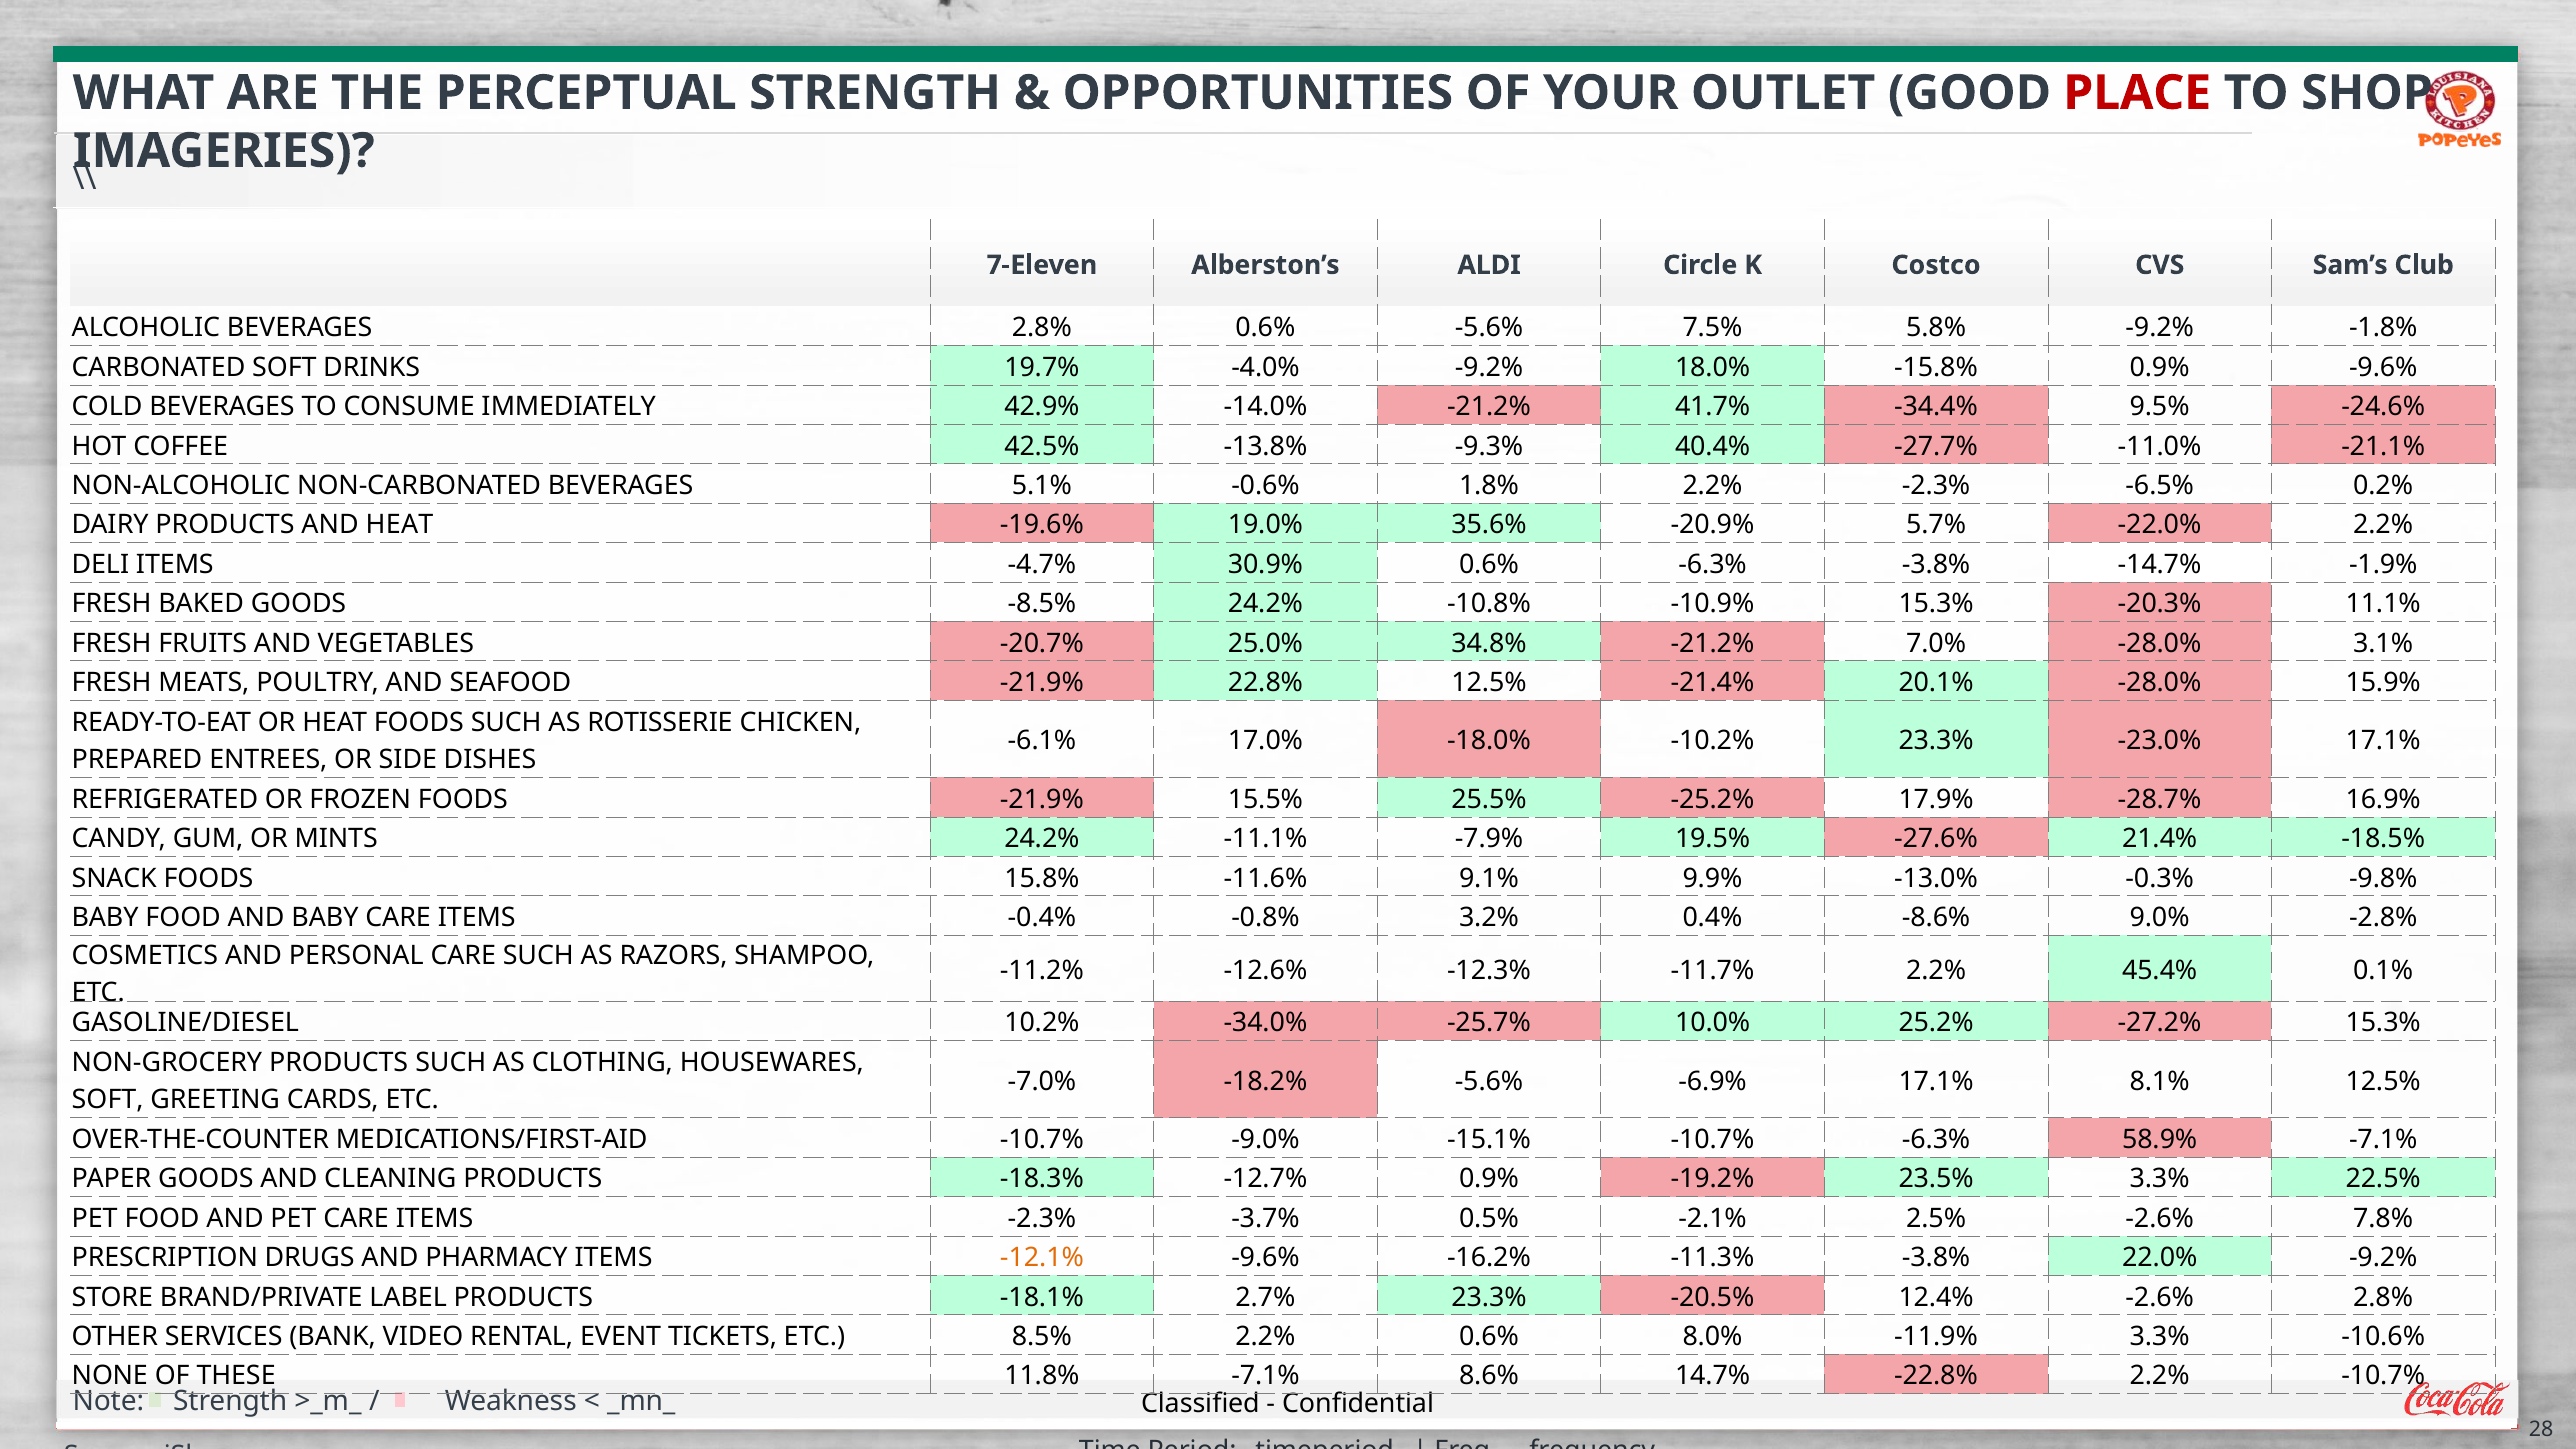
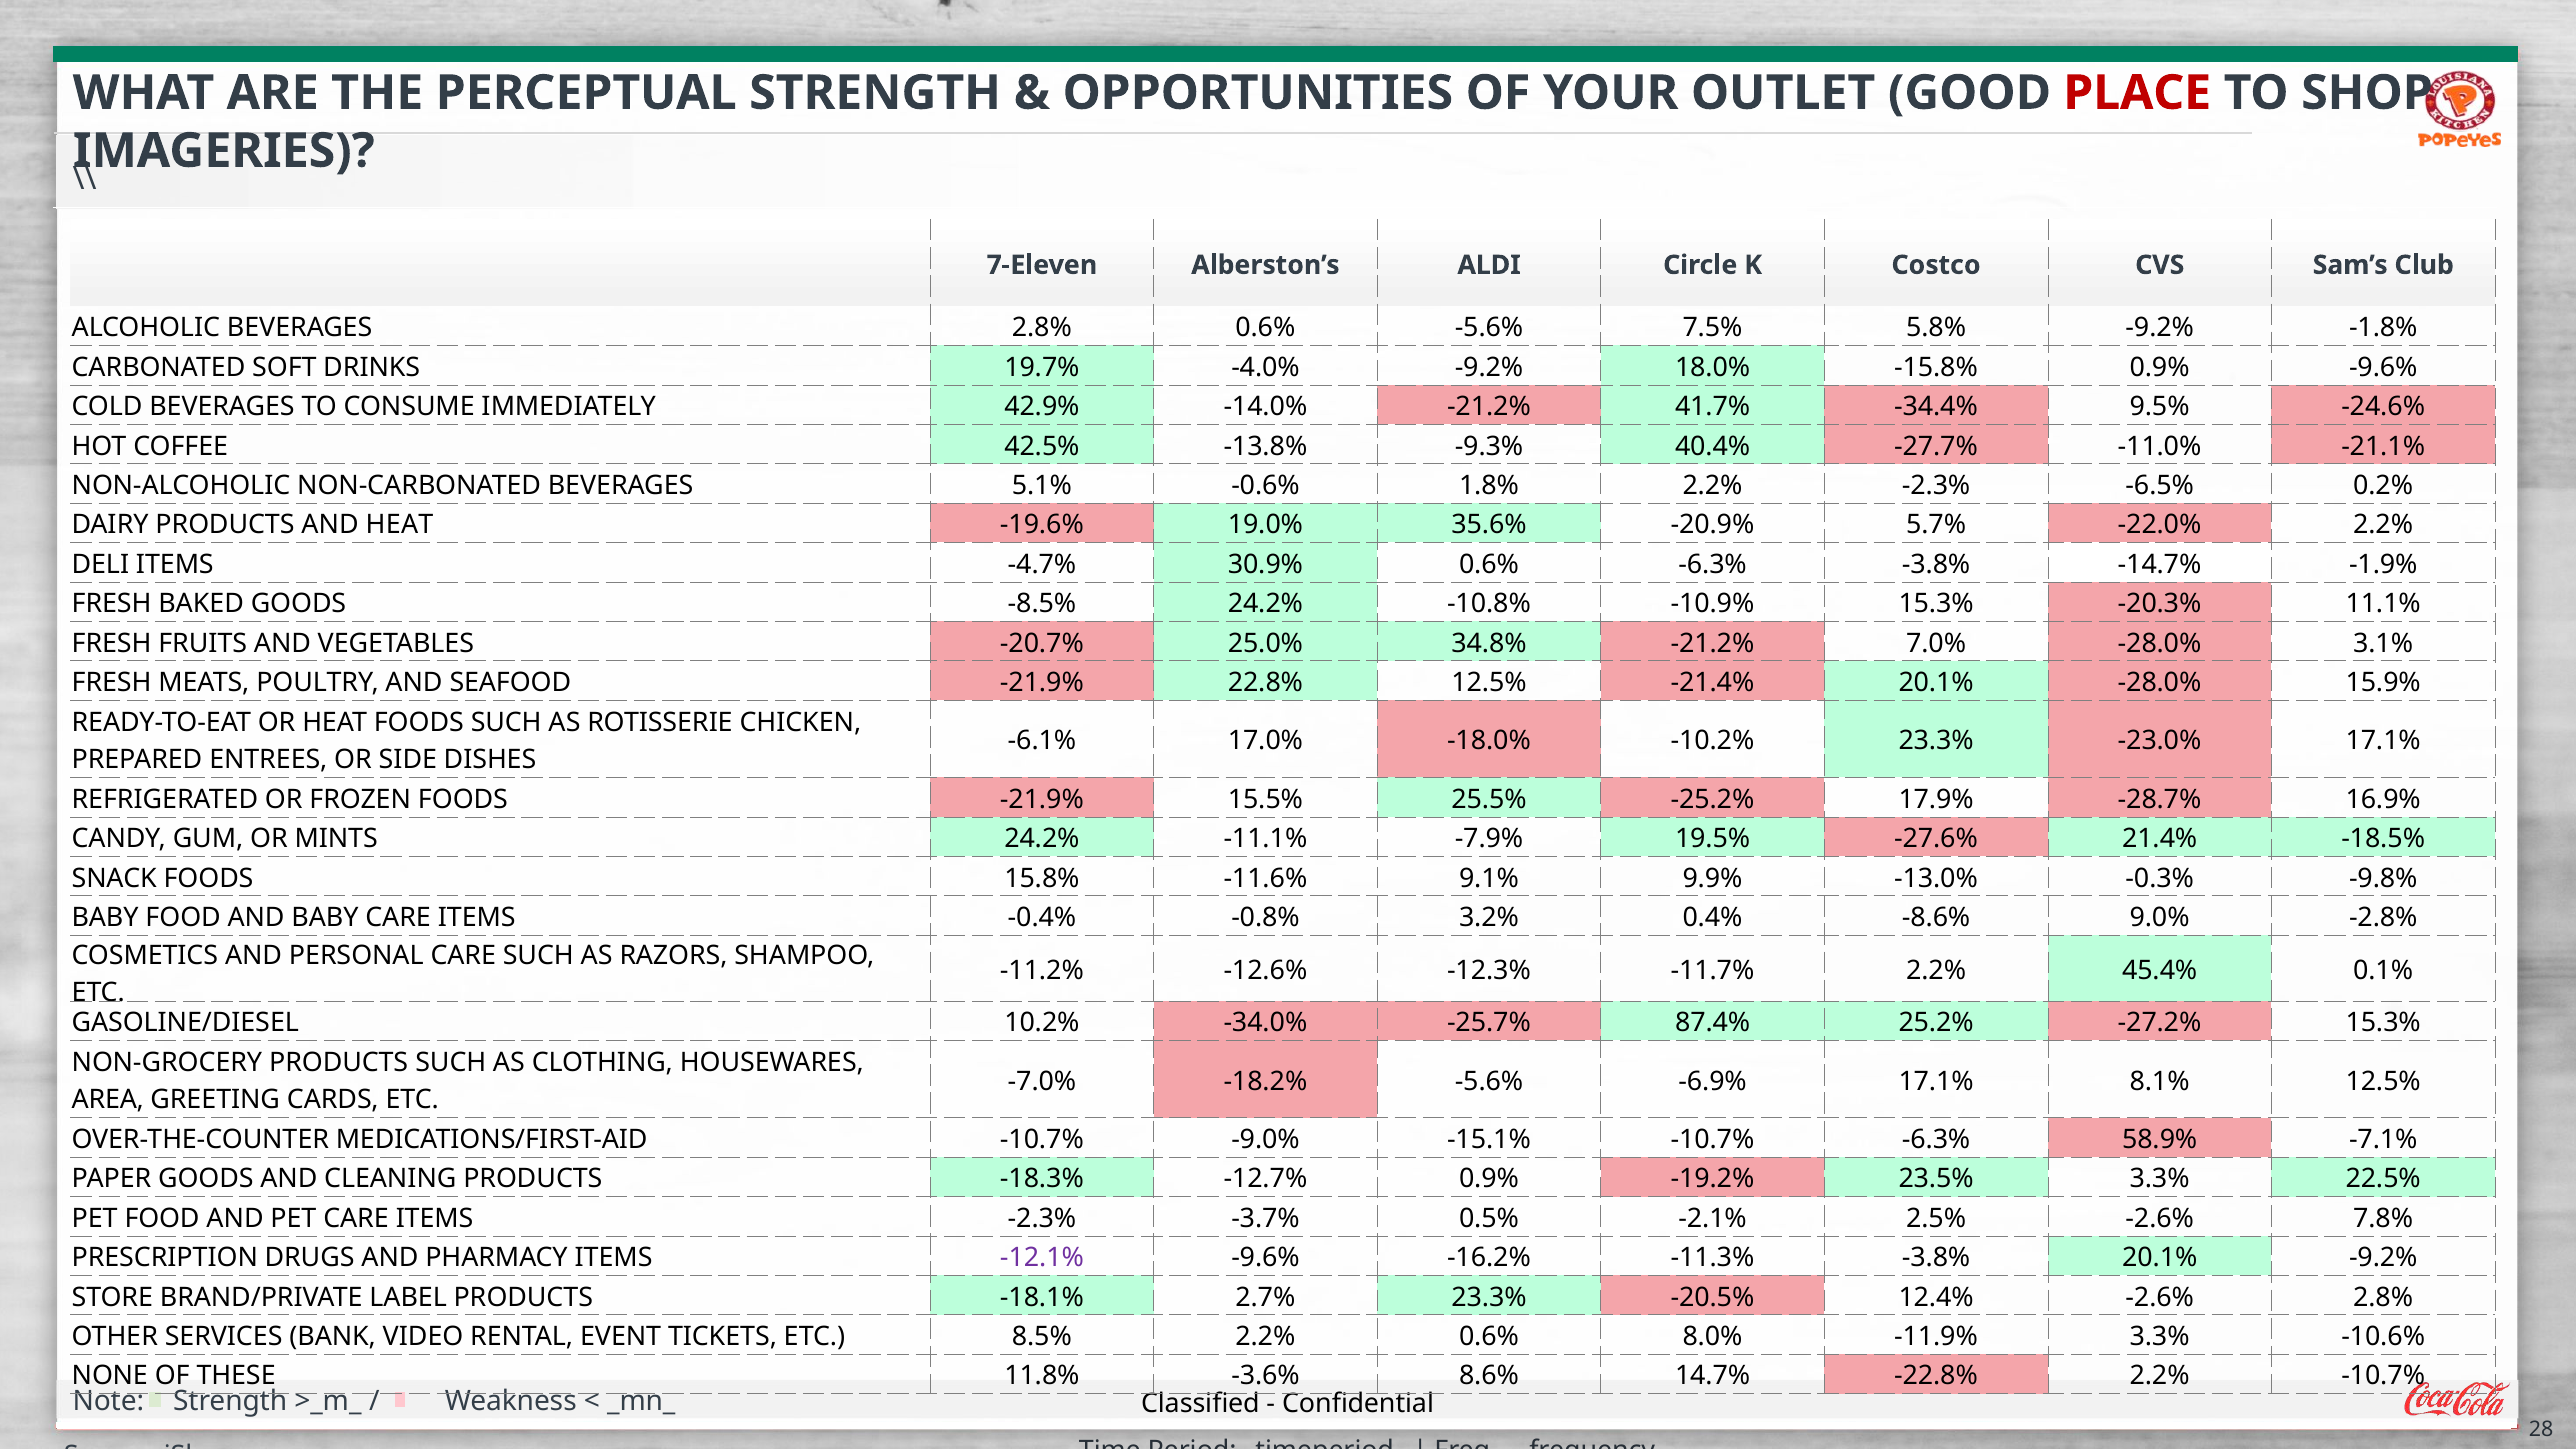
10.0%: 10.0% -> 87.4%
SOFT at (108, 1099): SOFT -> AREA
-12.1% colour: orange -> purple
-3.8% 22.0%: 22.0% -> 20.1%
11.8% -7.1%: -7.1% -> -3.6%
